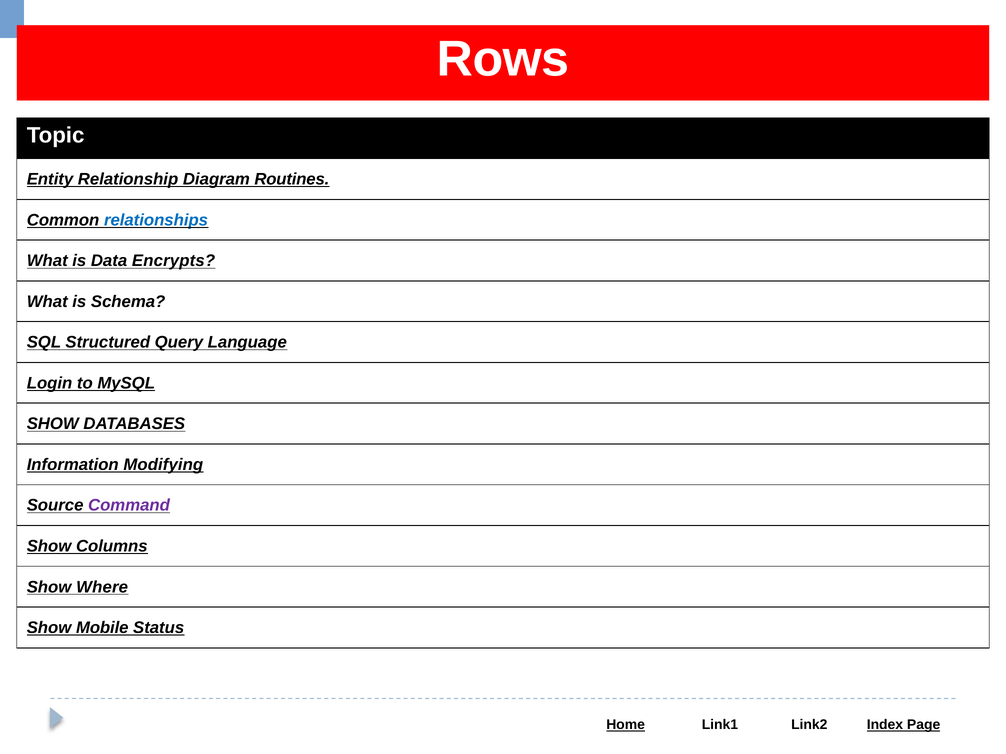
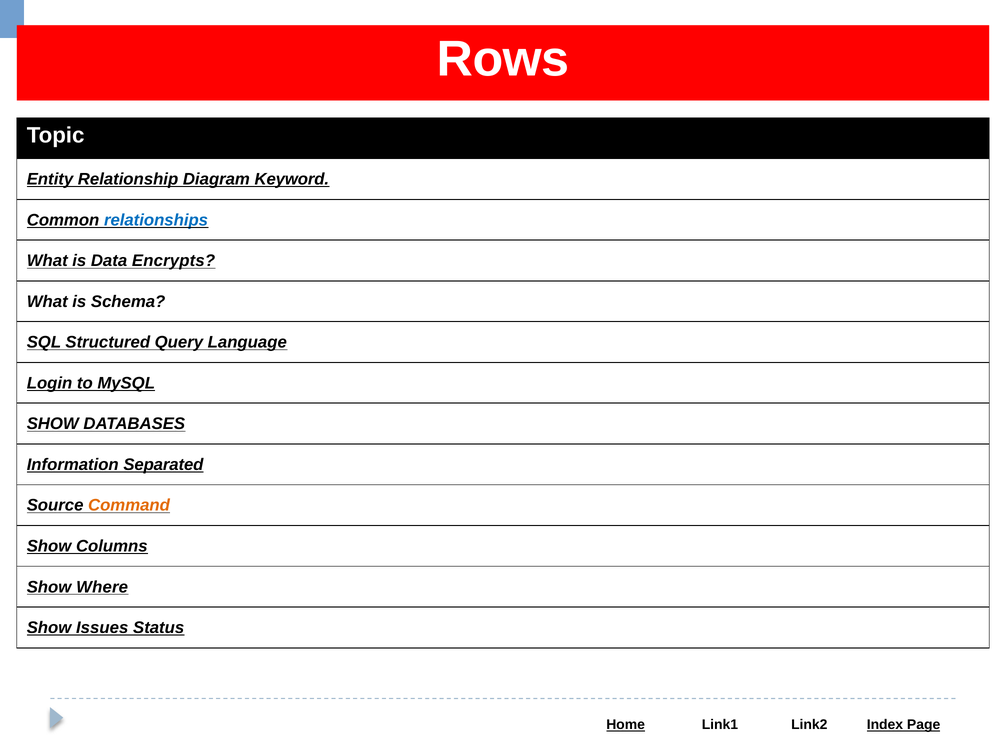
Routines: Routines -> Keyword
Modifying: Modifying -> Separated
Command colour: purple -> orange
Mobile: Mobile -> Issues
